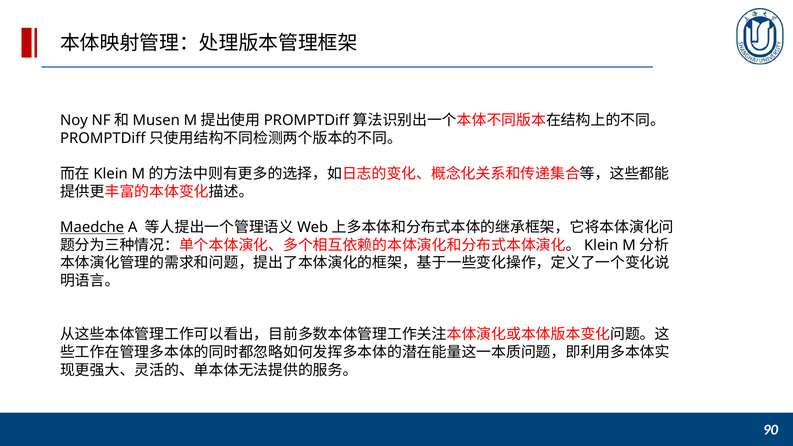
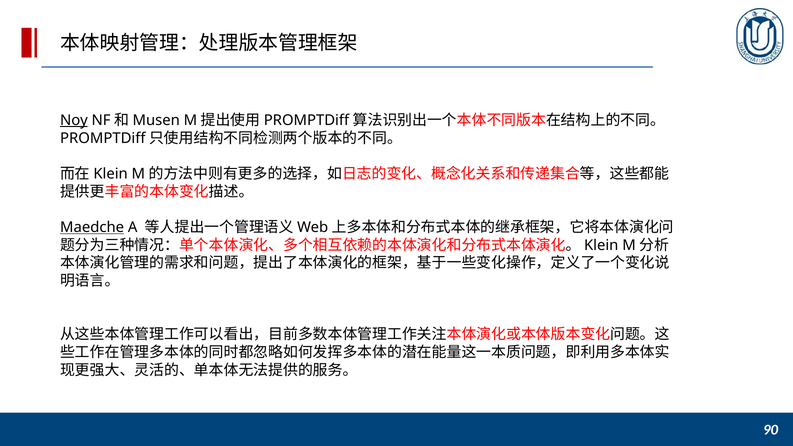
Noy underline: none -> present
